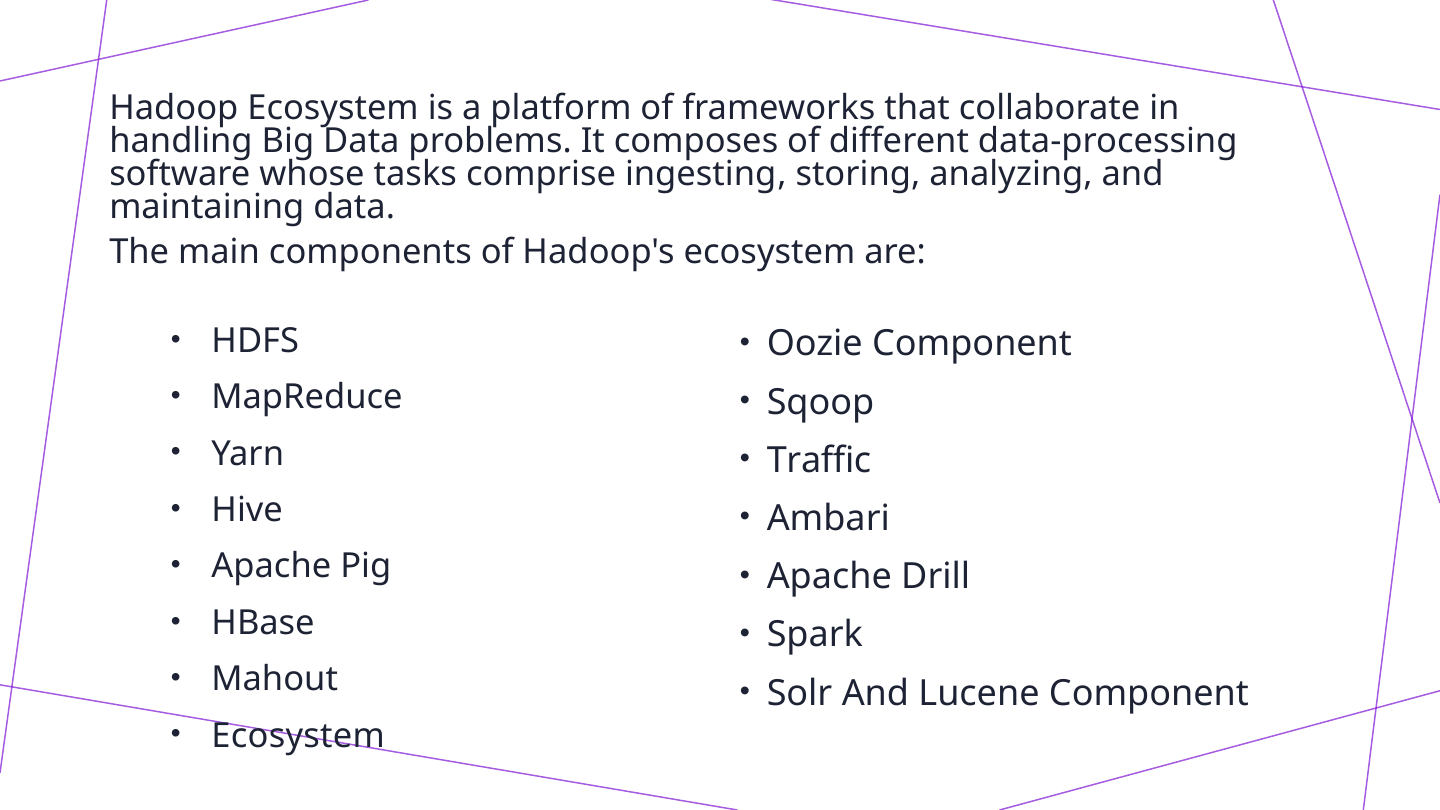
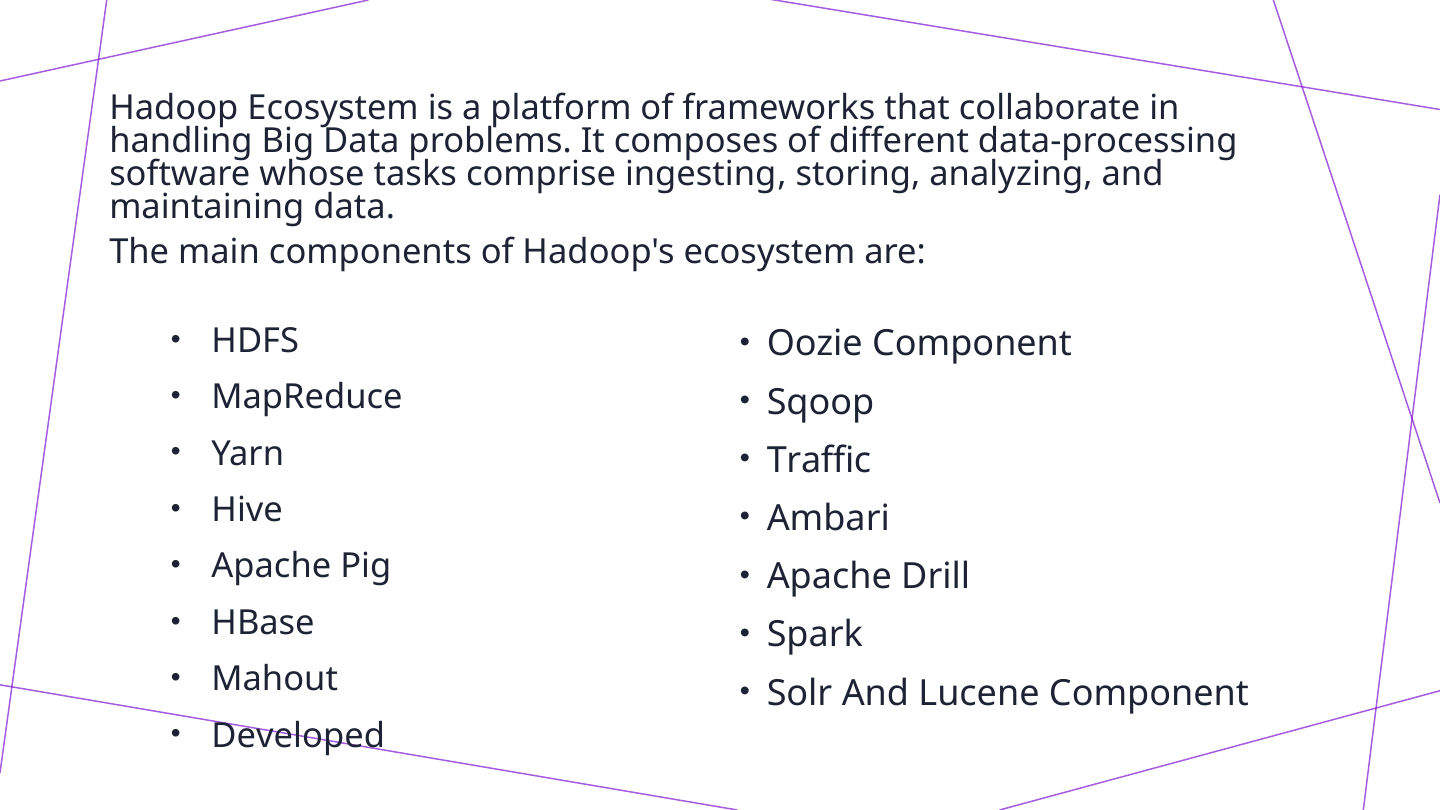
Ecosystem at (298, 736): Ecosystem -> Developed
